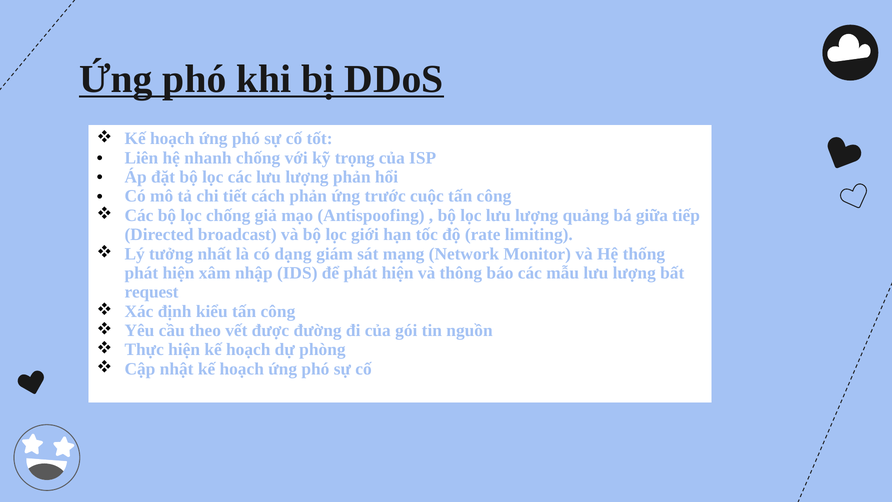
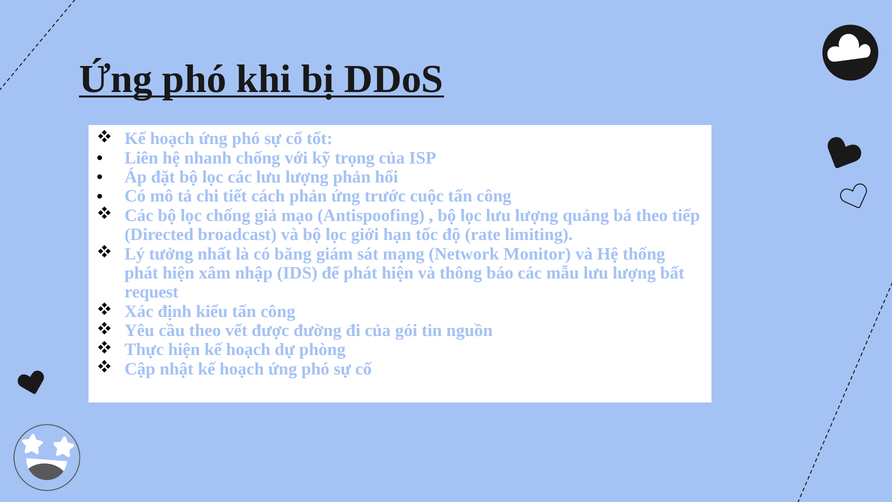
bá giữa: giữa -> theo
dạng: dạng -> băng
